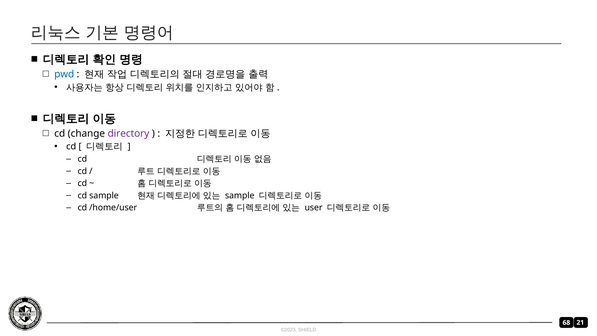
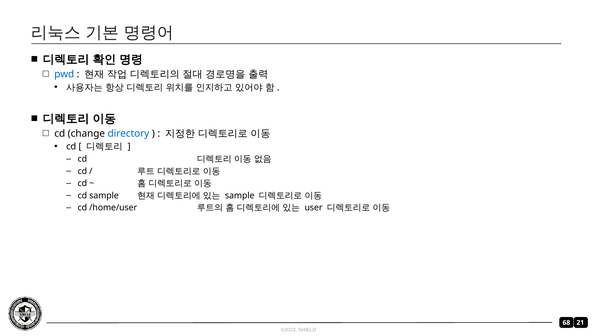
directory colour: purple -> blue
